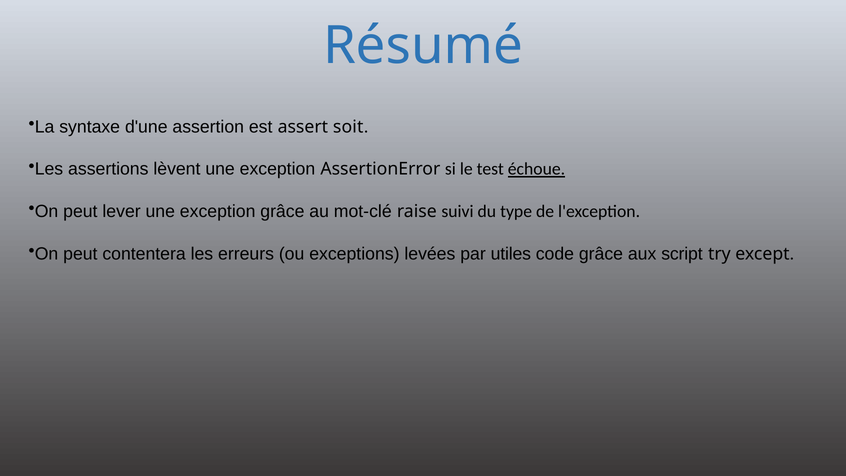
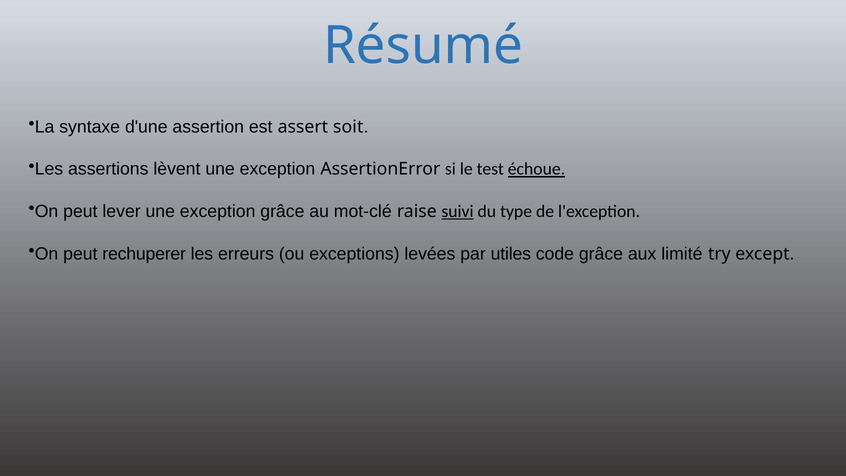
suivi underline: none -> present
contentera: contentera -> rechuperer
script: script -> limité
